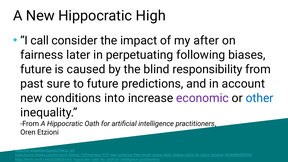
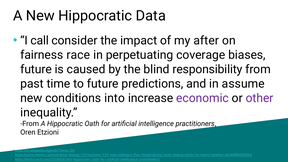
High: High -> Data
later: later -> race
following: following -> coverage
sure: sure -> time
account: account -> assume
other colour: blue -> purple
